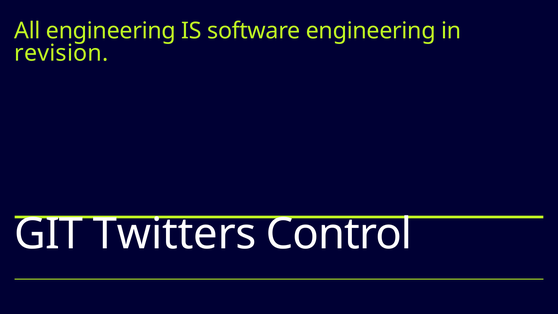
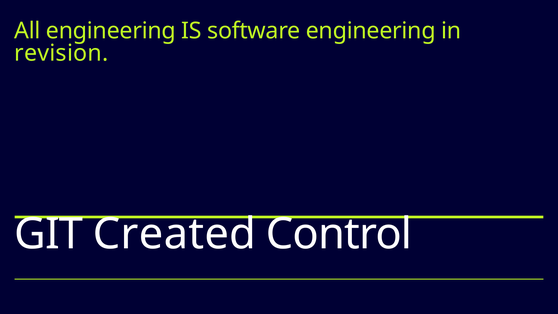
Twitters: Twitters -> Created
